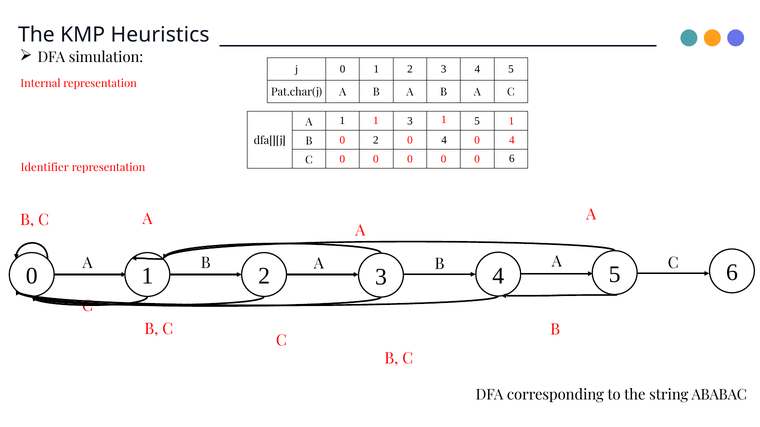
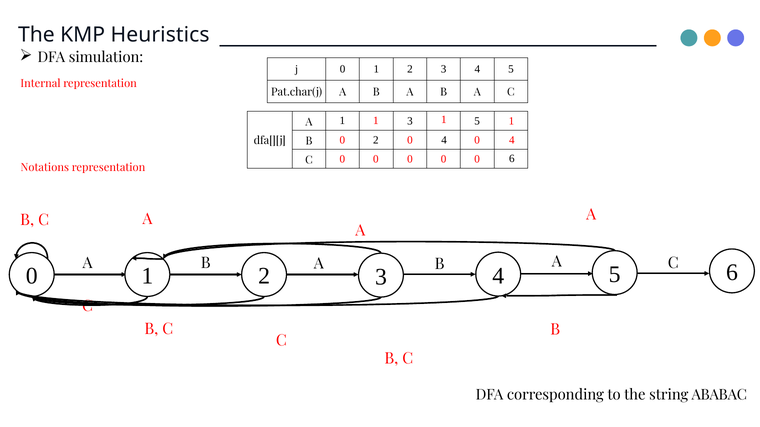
Identifier: Identifier -> Notations
